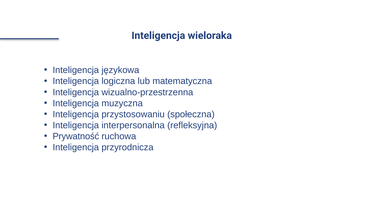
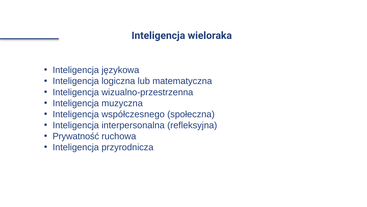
przystosowaniu: przystosowaniu -> współczesnego
